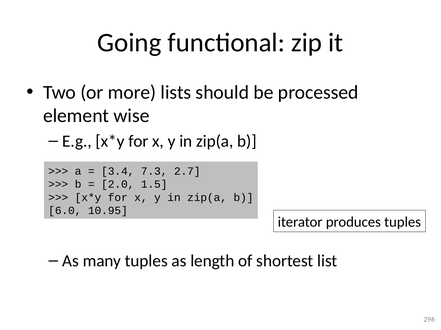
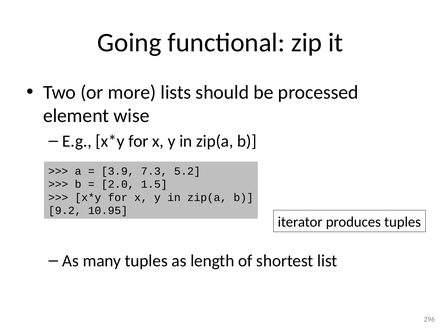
3.4: 3.4 -> 3.9
2.7: 2.7 -> 5.2
6.0: 6.0 -> 9.2
